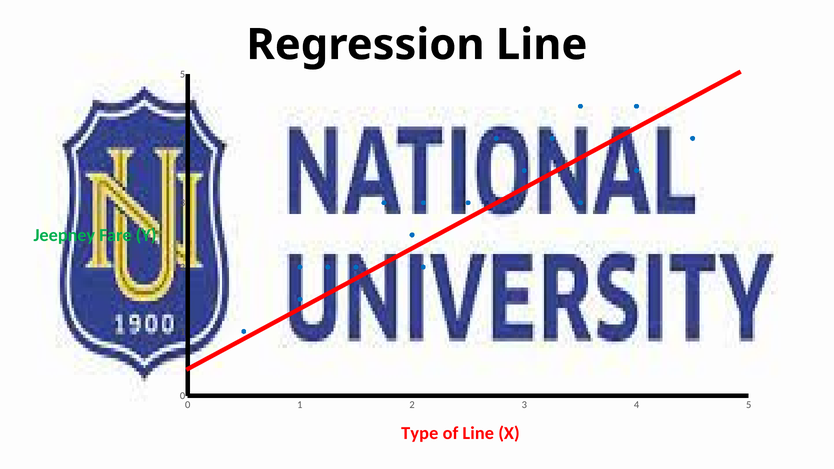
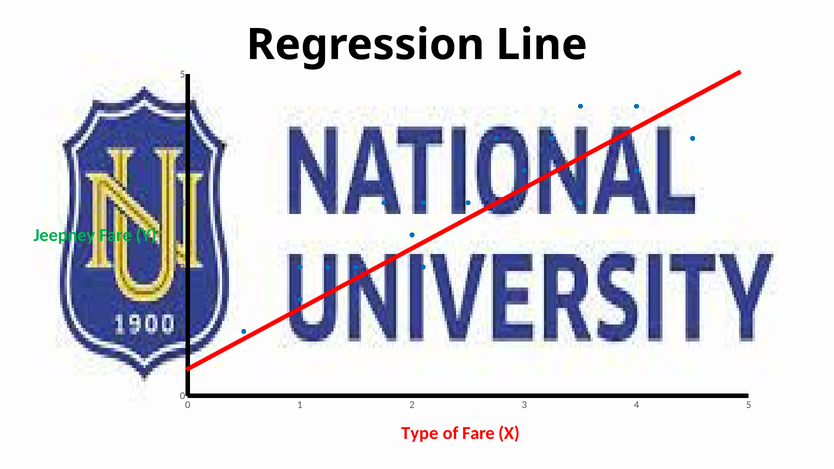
of Line: Line -> Fare
